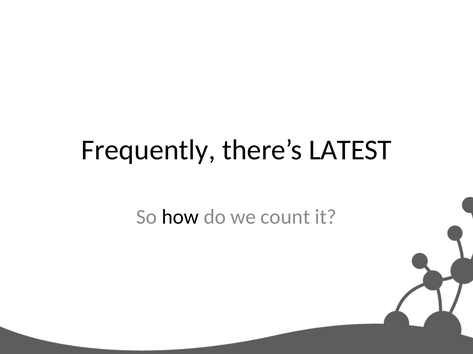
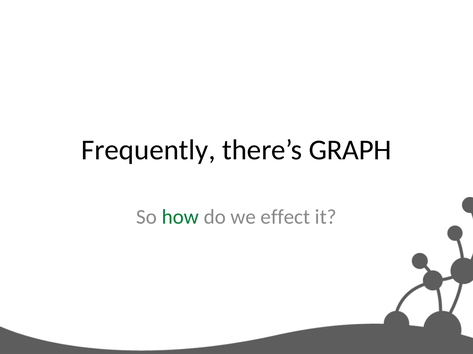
LATEST: LATEST -> GRAPH
how colour: black -> green
count: count -> effect
